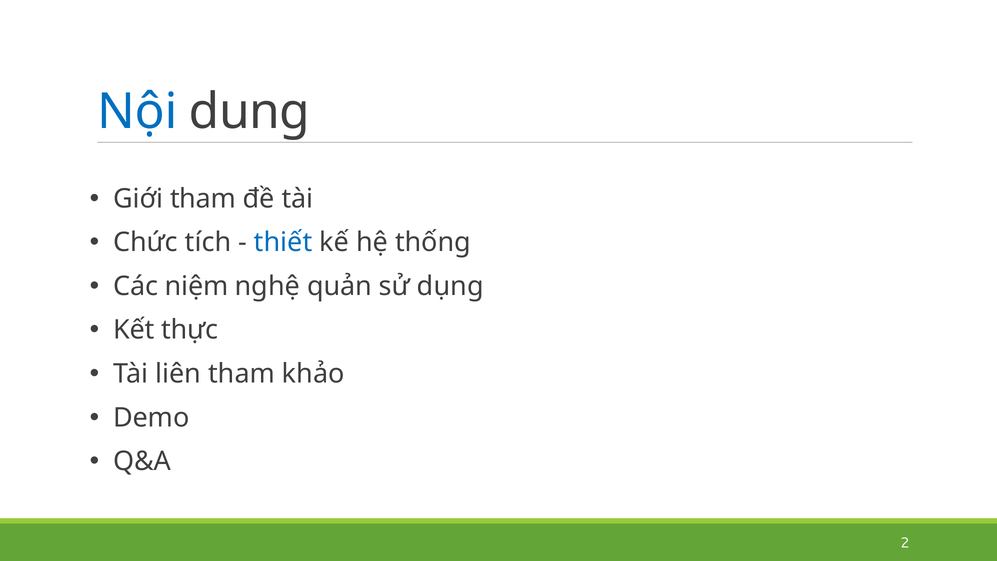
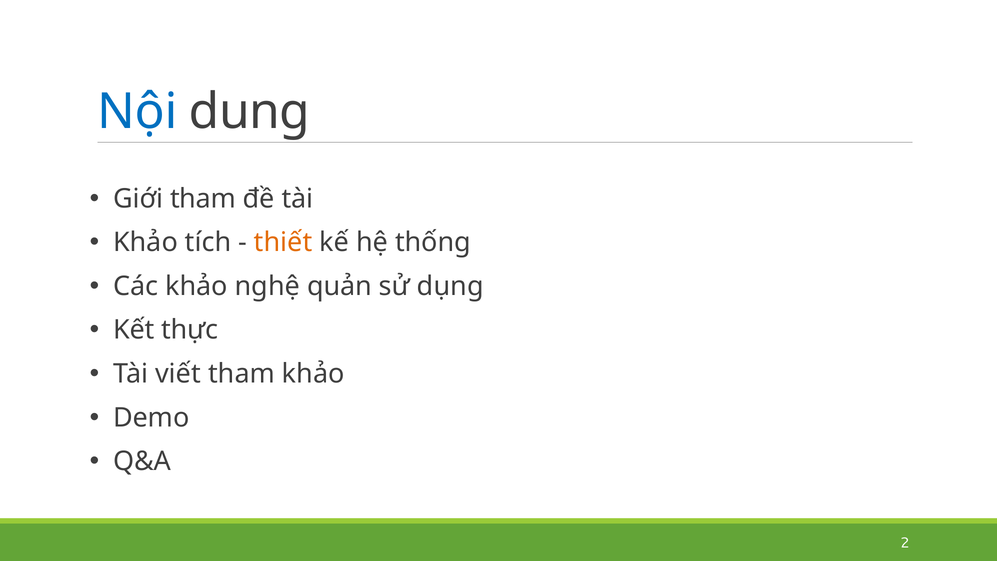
Chức at (145, 242): Chức -> Khảo
thiết colour: blue -> orange
Các niệm: niệm -> khảo
liên: liên -> viết
